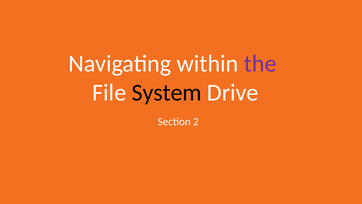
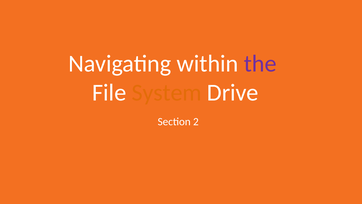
System colour: black -> orange
